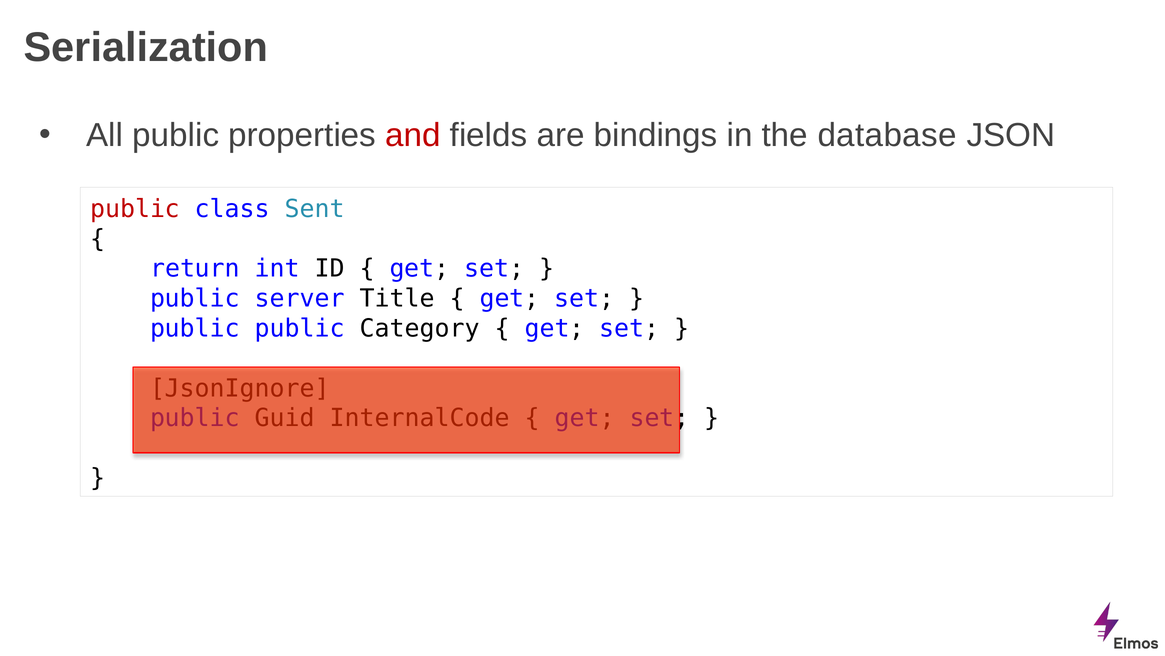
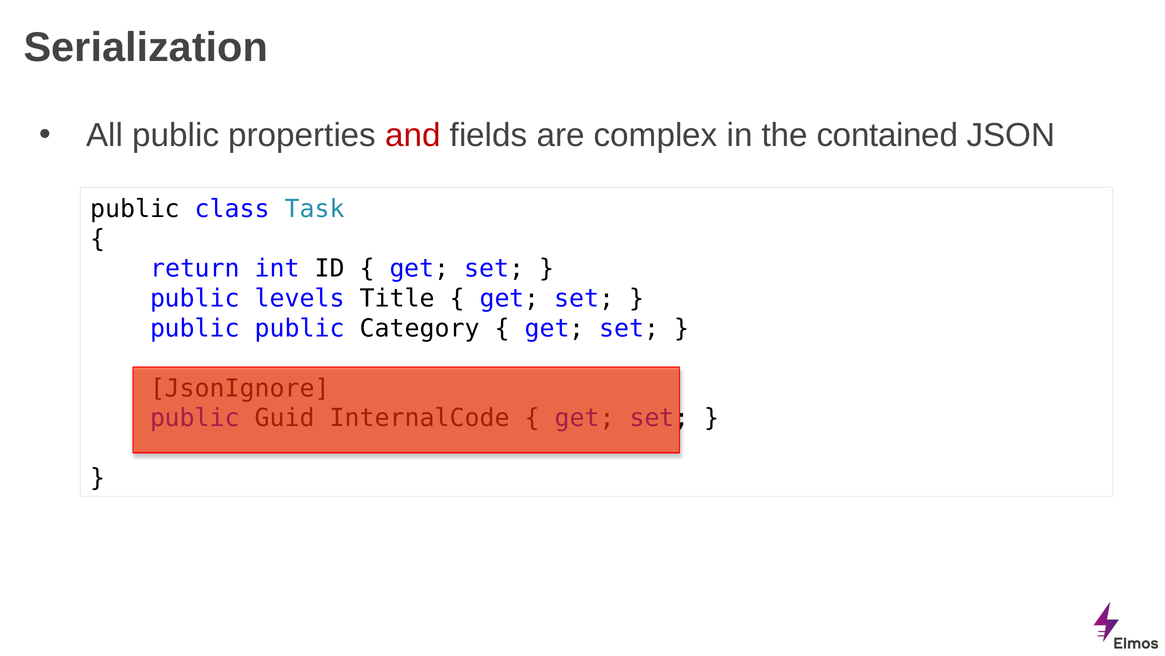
bindings: bindings -> complex
database: database -> contained
public at (135, 209) colour: red -> black
Sent: Sent -> Task
server: server -> levels
